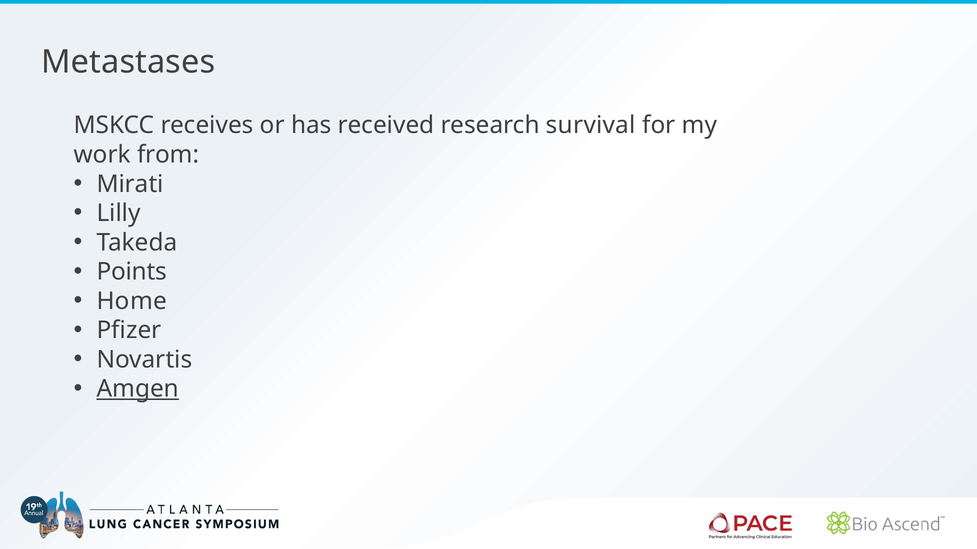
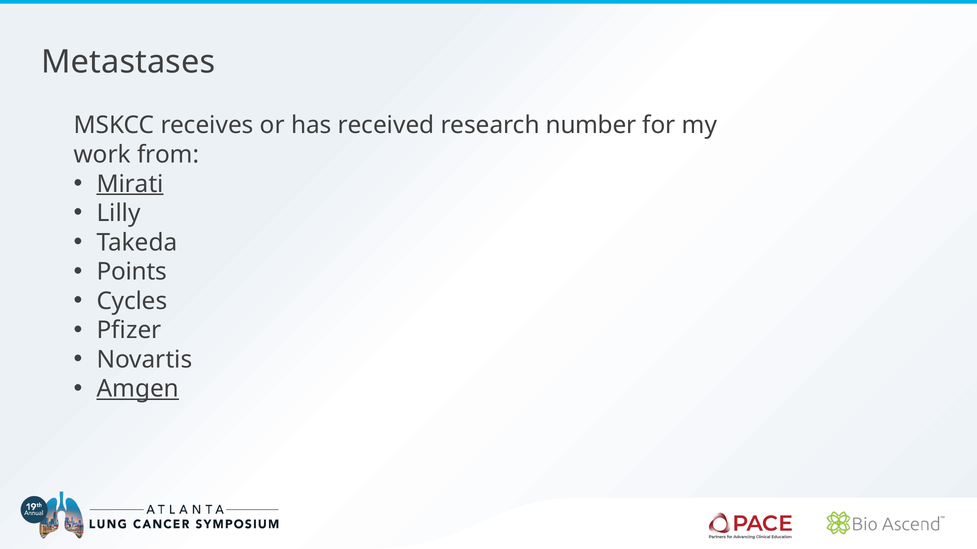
survival: survival -> number
Mirati underline: none -> present
Home: Home -> Cycles
